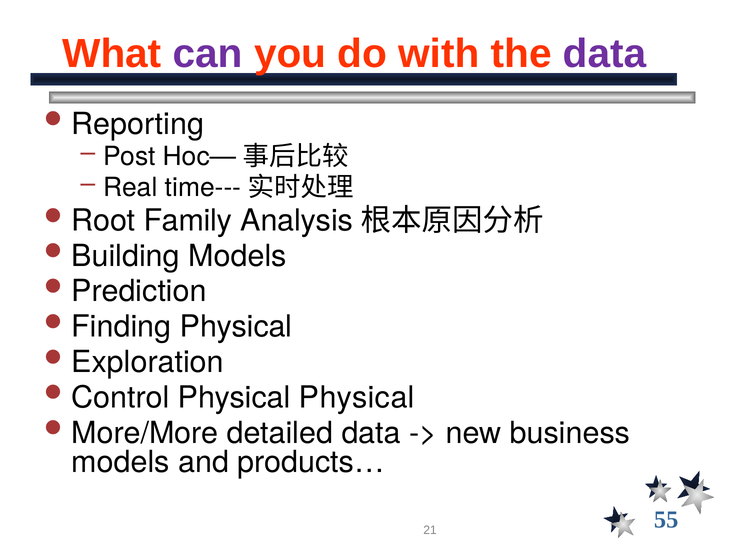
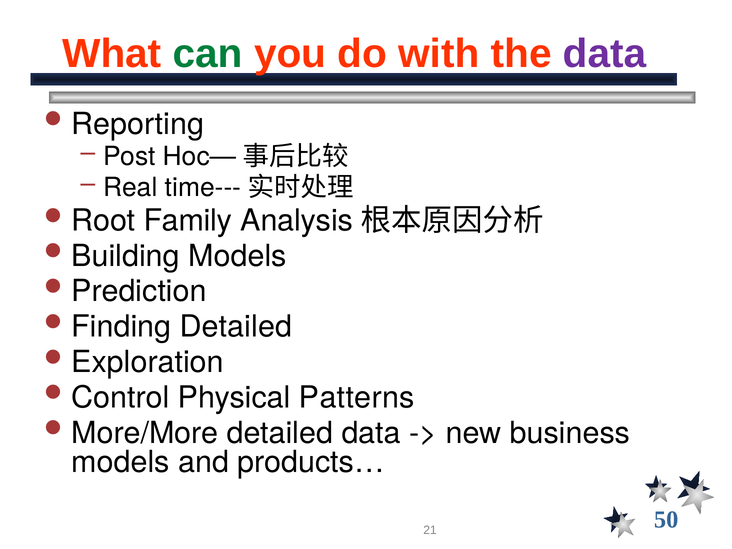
can colour: purple -> green
Physical at (236, 327): Physical -> Detailed
Physical Physical: Physical -> Patterns
55: 55 -> 50
